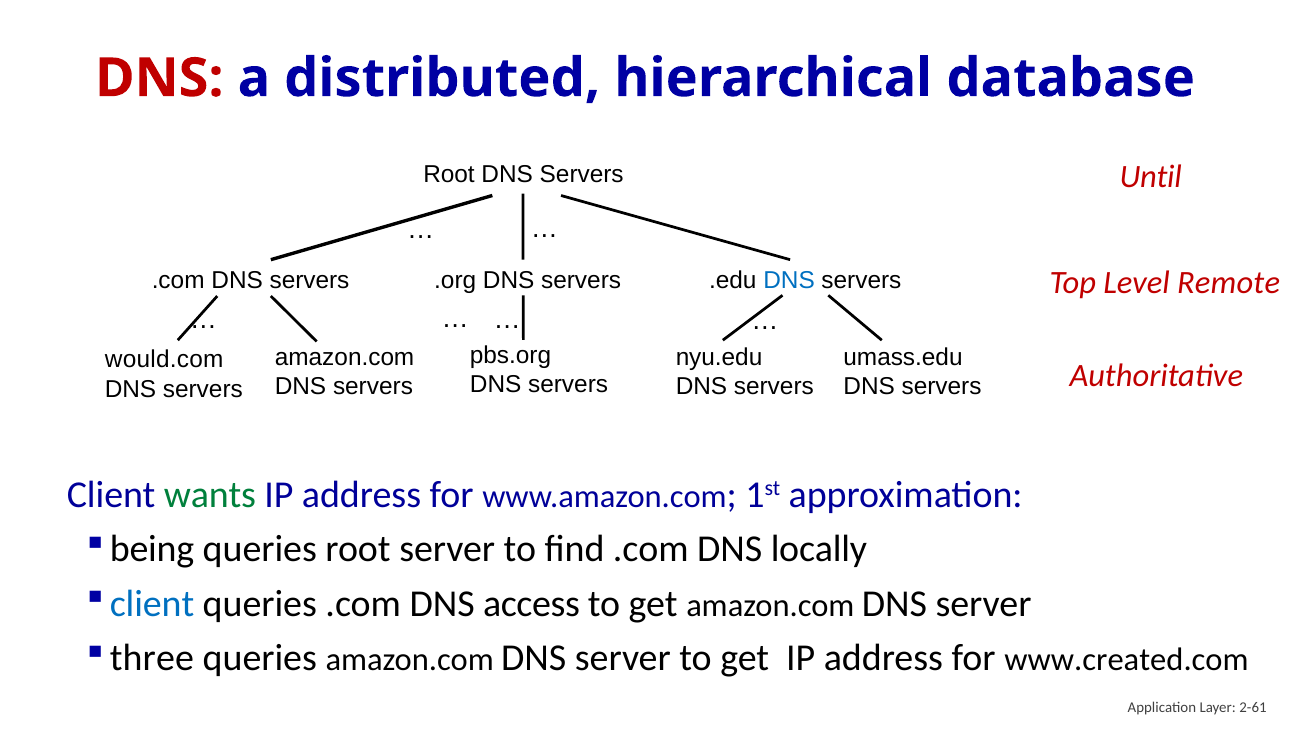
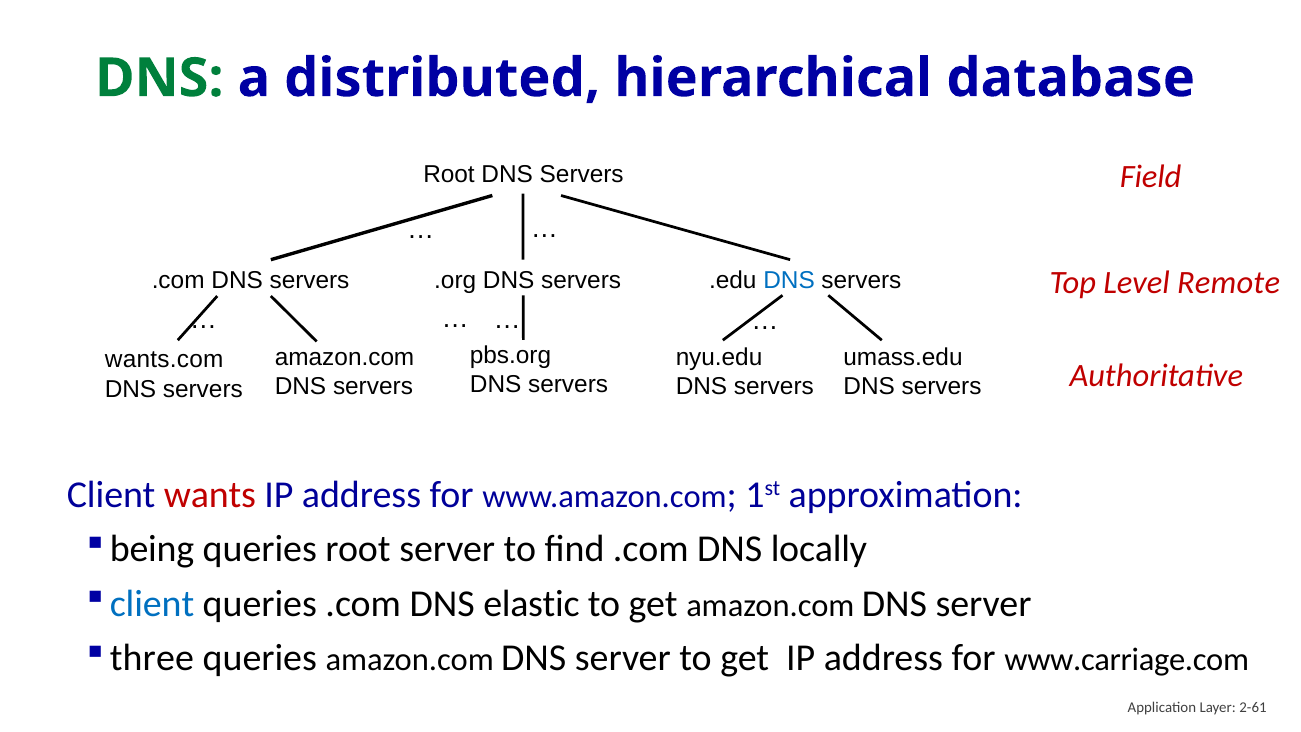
DNS at (159, 78) colour: red -> green
Until: Until -> Field
would.com: would.com -> wants.com
wants colour: green -> red
access: access -> elastic
www.created.com: www.created.com -> www.carriage.com
